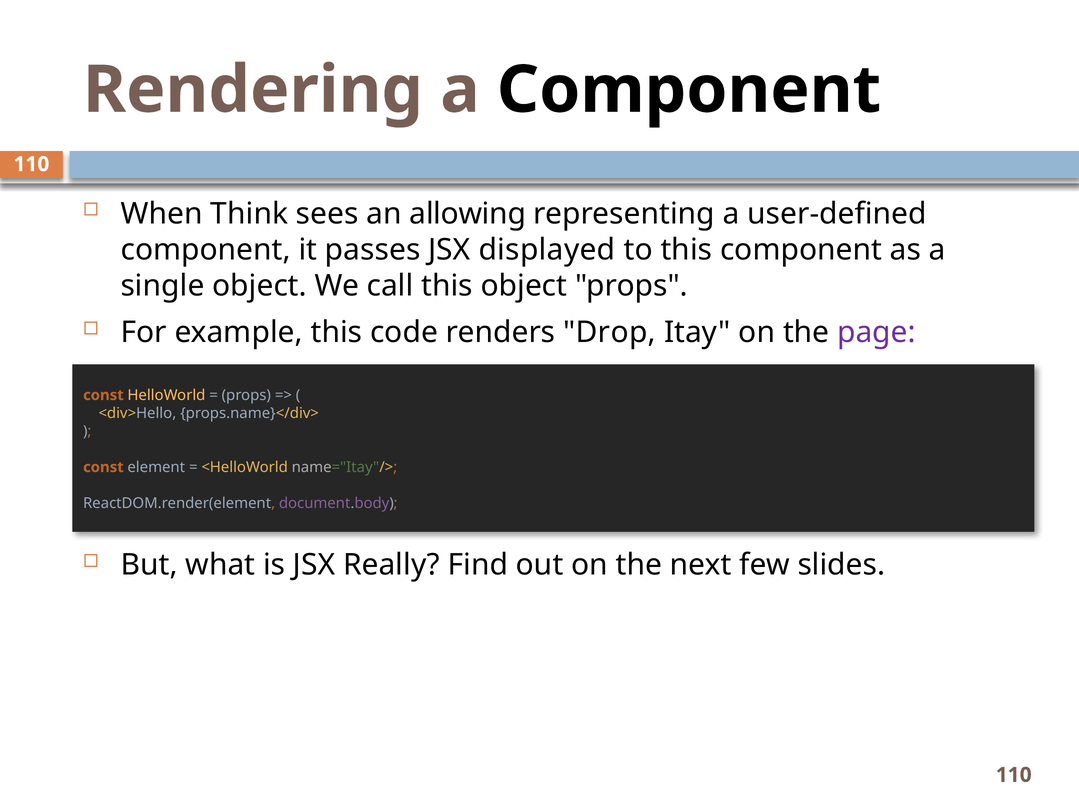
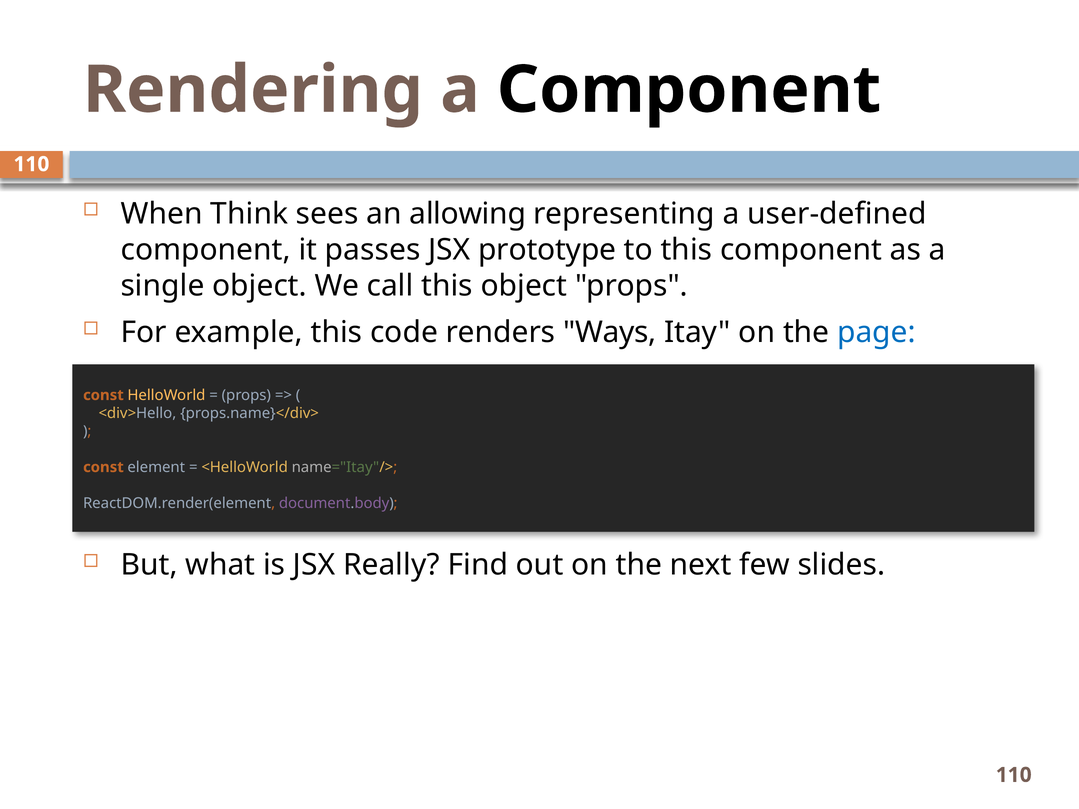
displayed: displayed -> prototype
Drop: Drop -> Ways
page colour: purple -> blue
